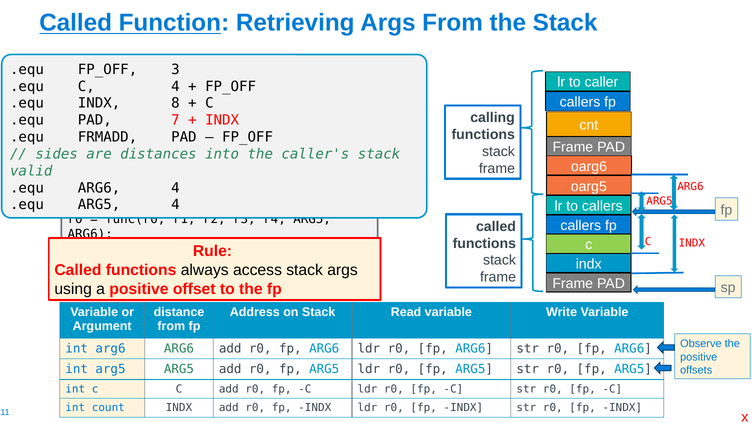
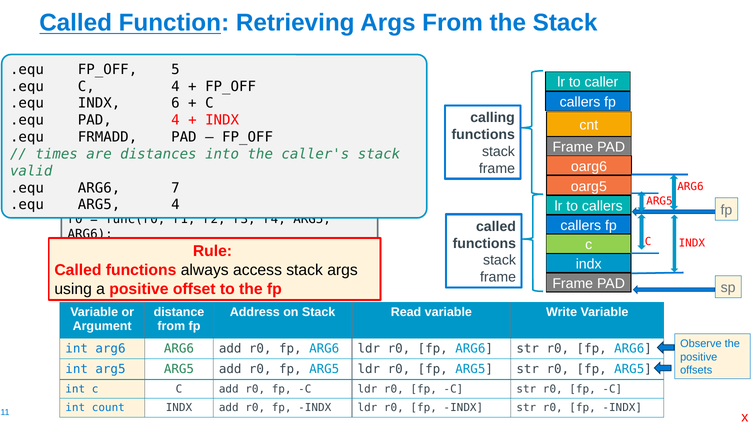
3: 3 -> 5
8: 8 -> 6
PAD 7: 7 -> 4
sides: sides -> times
ARG6 4: 4 -> 7
